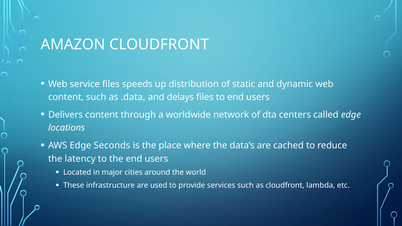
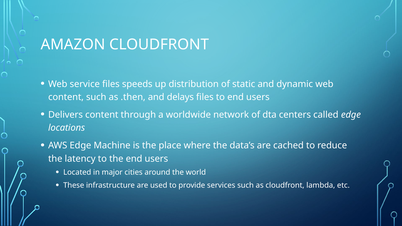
.data: .data -> .then
Seconds: Seconds -> Machine
